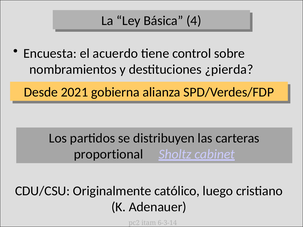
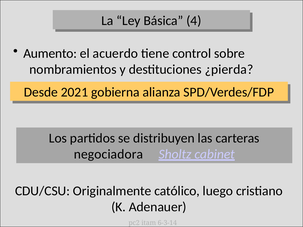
Encuesta: Encuesta -> Aumento
proportional: proportional -> negociadora
